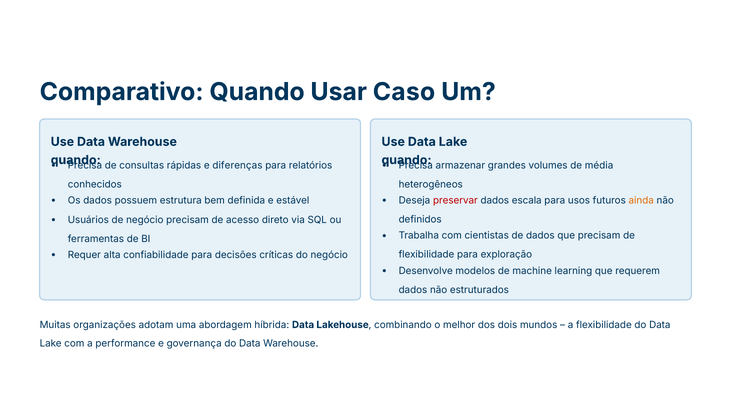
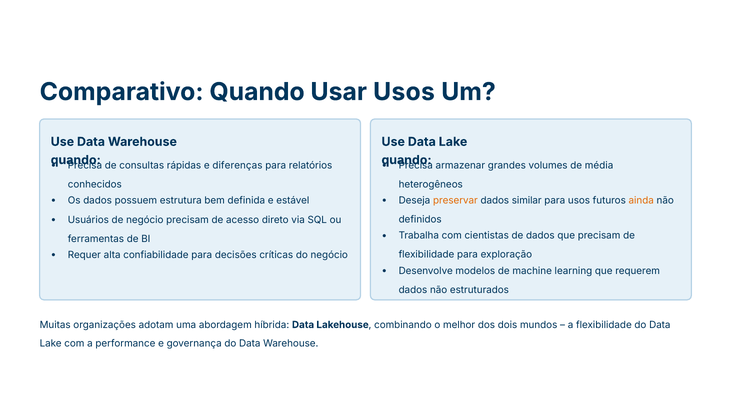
Usar Caso: Caso -> Usos
preservar colour: red -> orange
escala: escala -> similar
